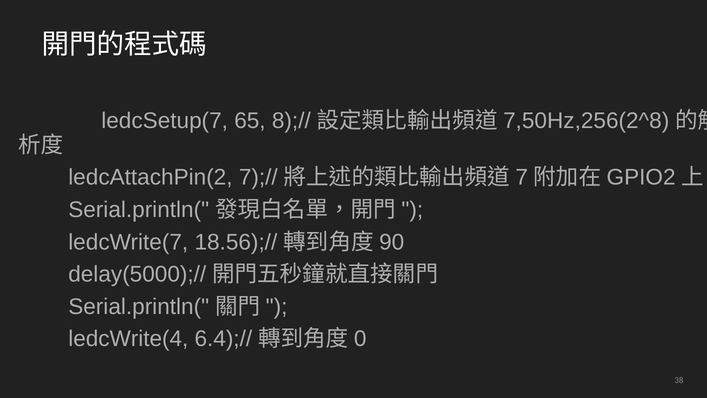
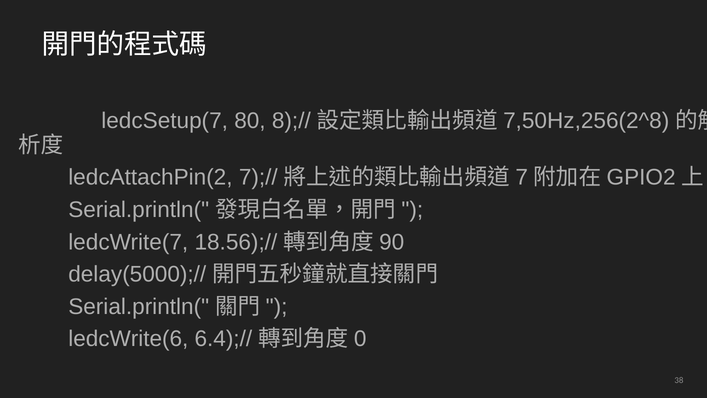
65: 65 -> 80
ledcWrite(4: ledcWrite(4 -> ledcWrite(6
